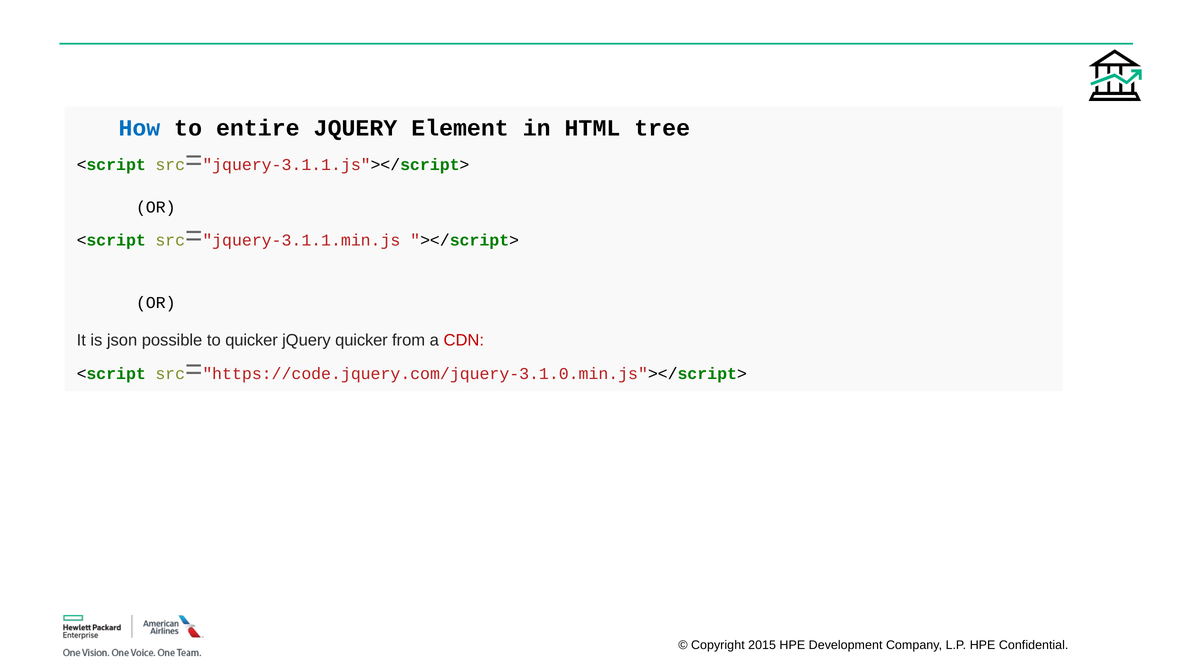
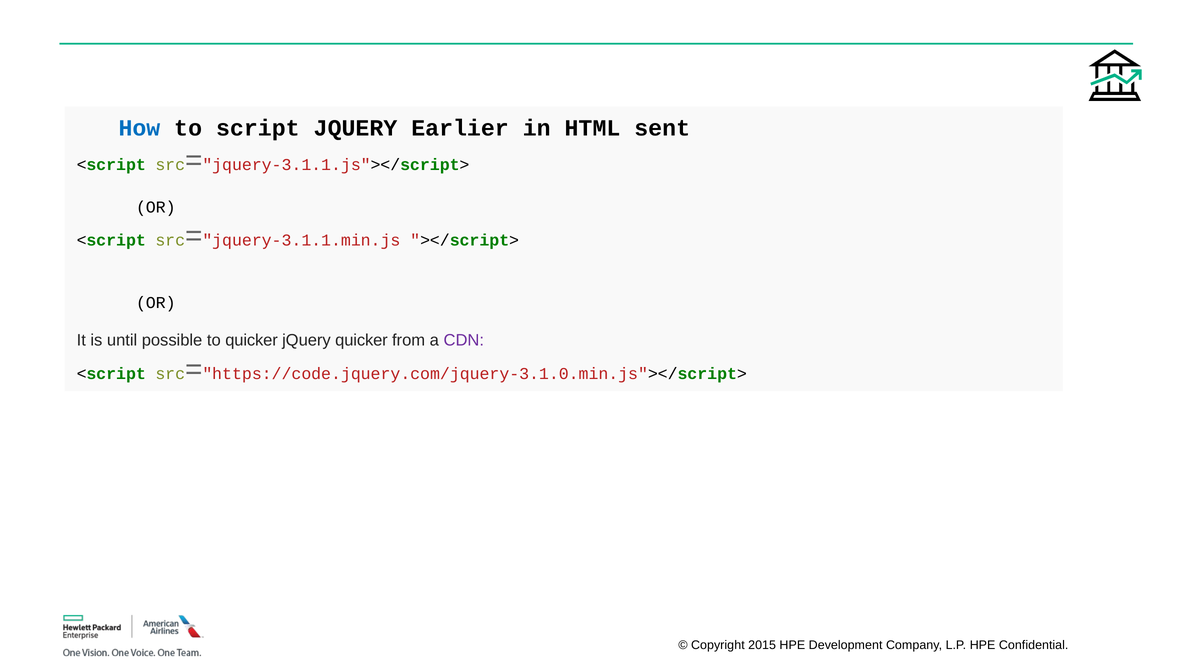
entire: entire -> script
Element: Element -> Earlier
tree: tree -> sent
json: json -> until
CDN colour: red -> purple
